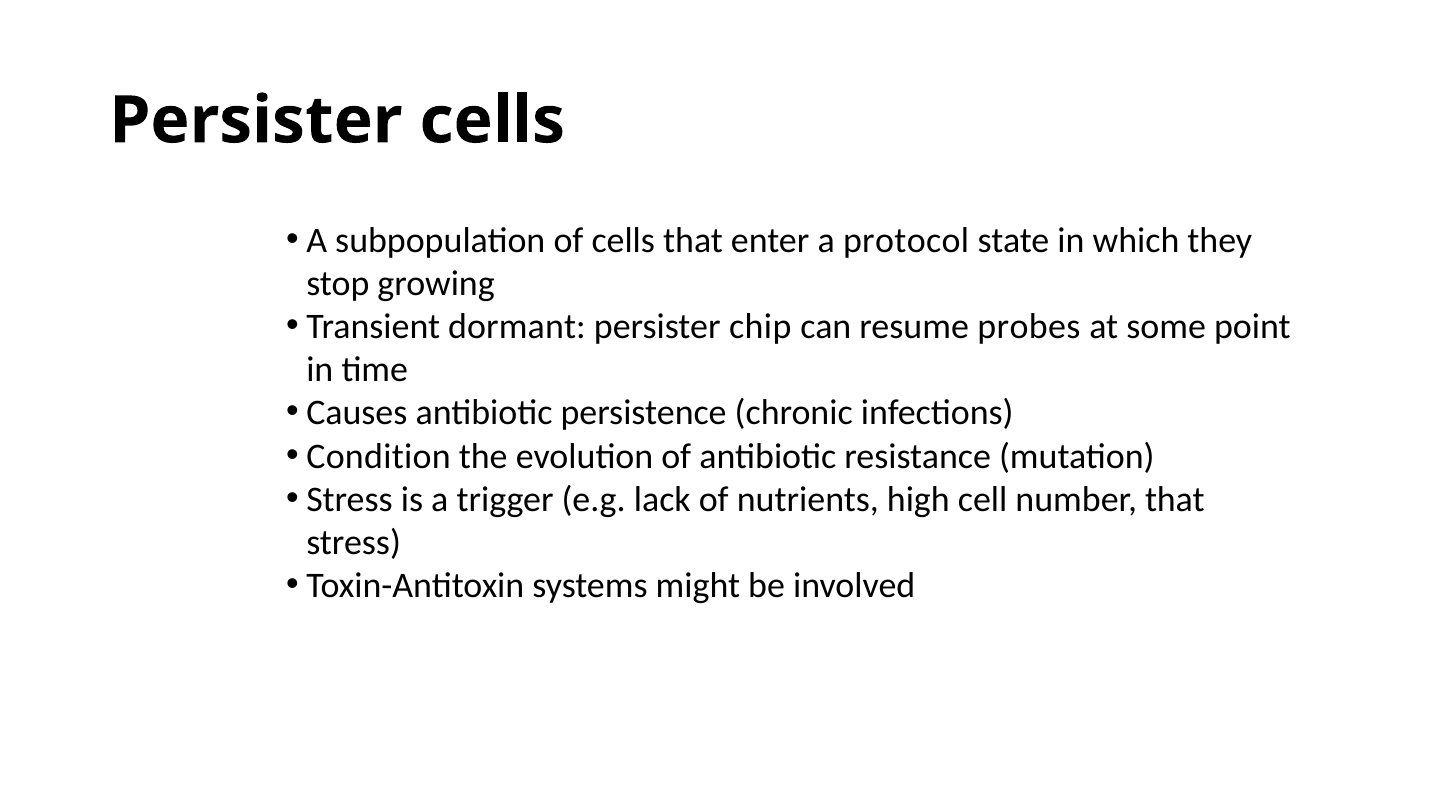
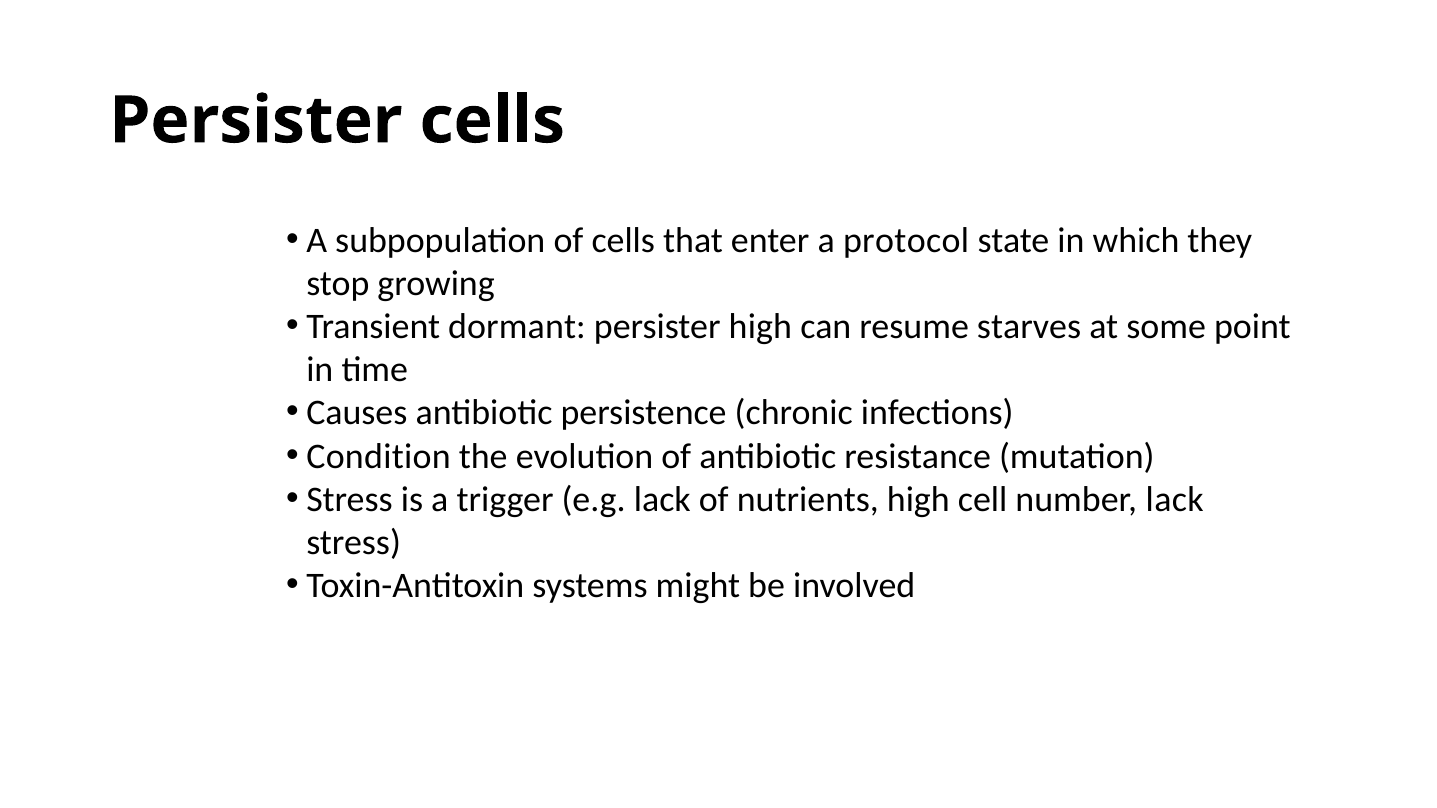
persister chip: chip -> high
probes: probes -> starves
number that: that -> lack
